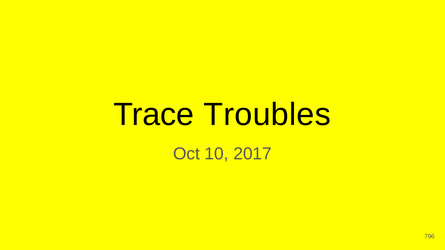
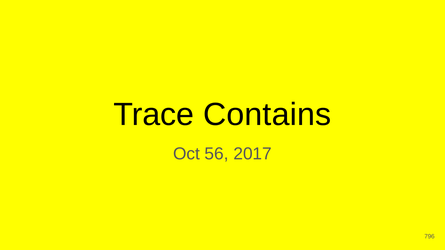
Troubles: Troubles -> Contains
10: 10 -> 56
